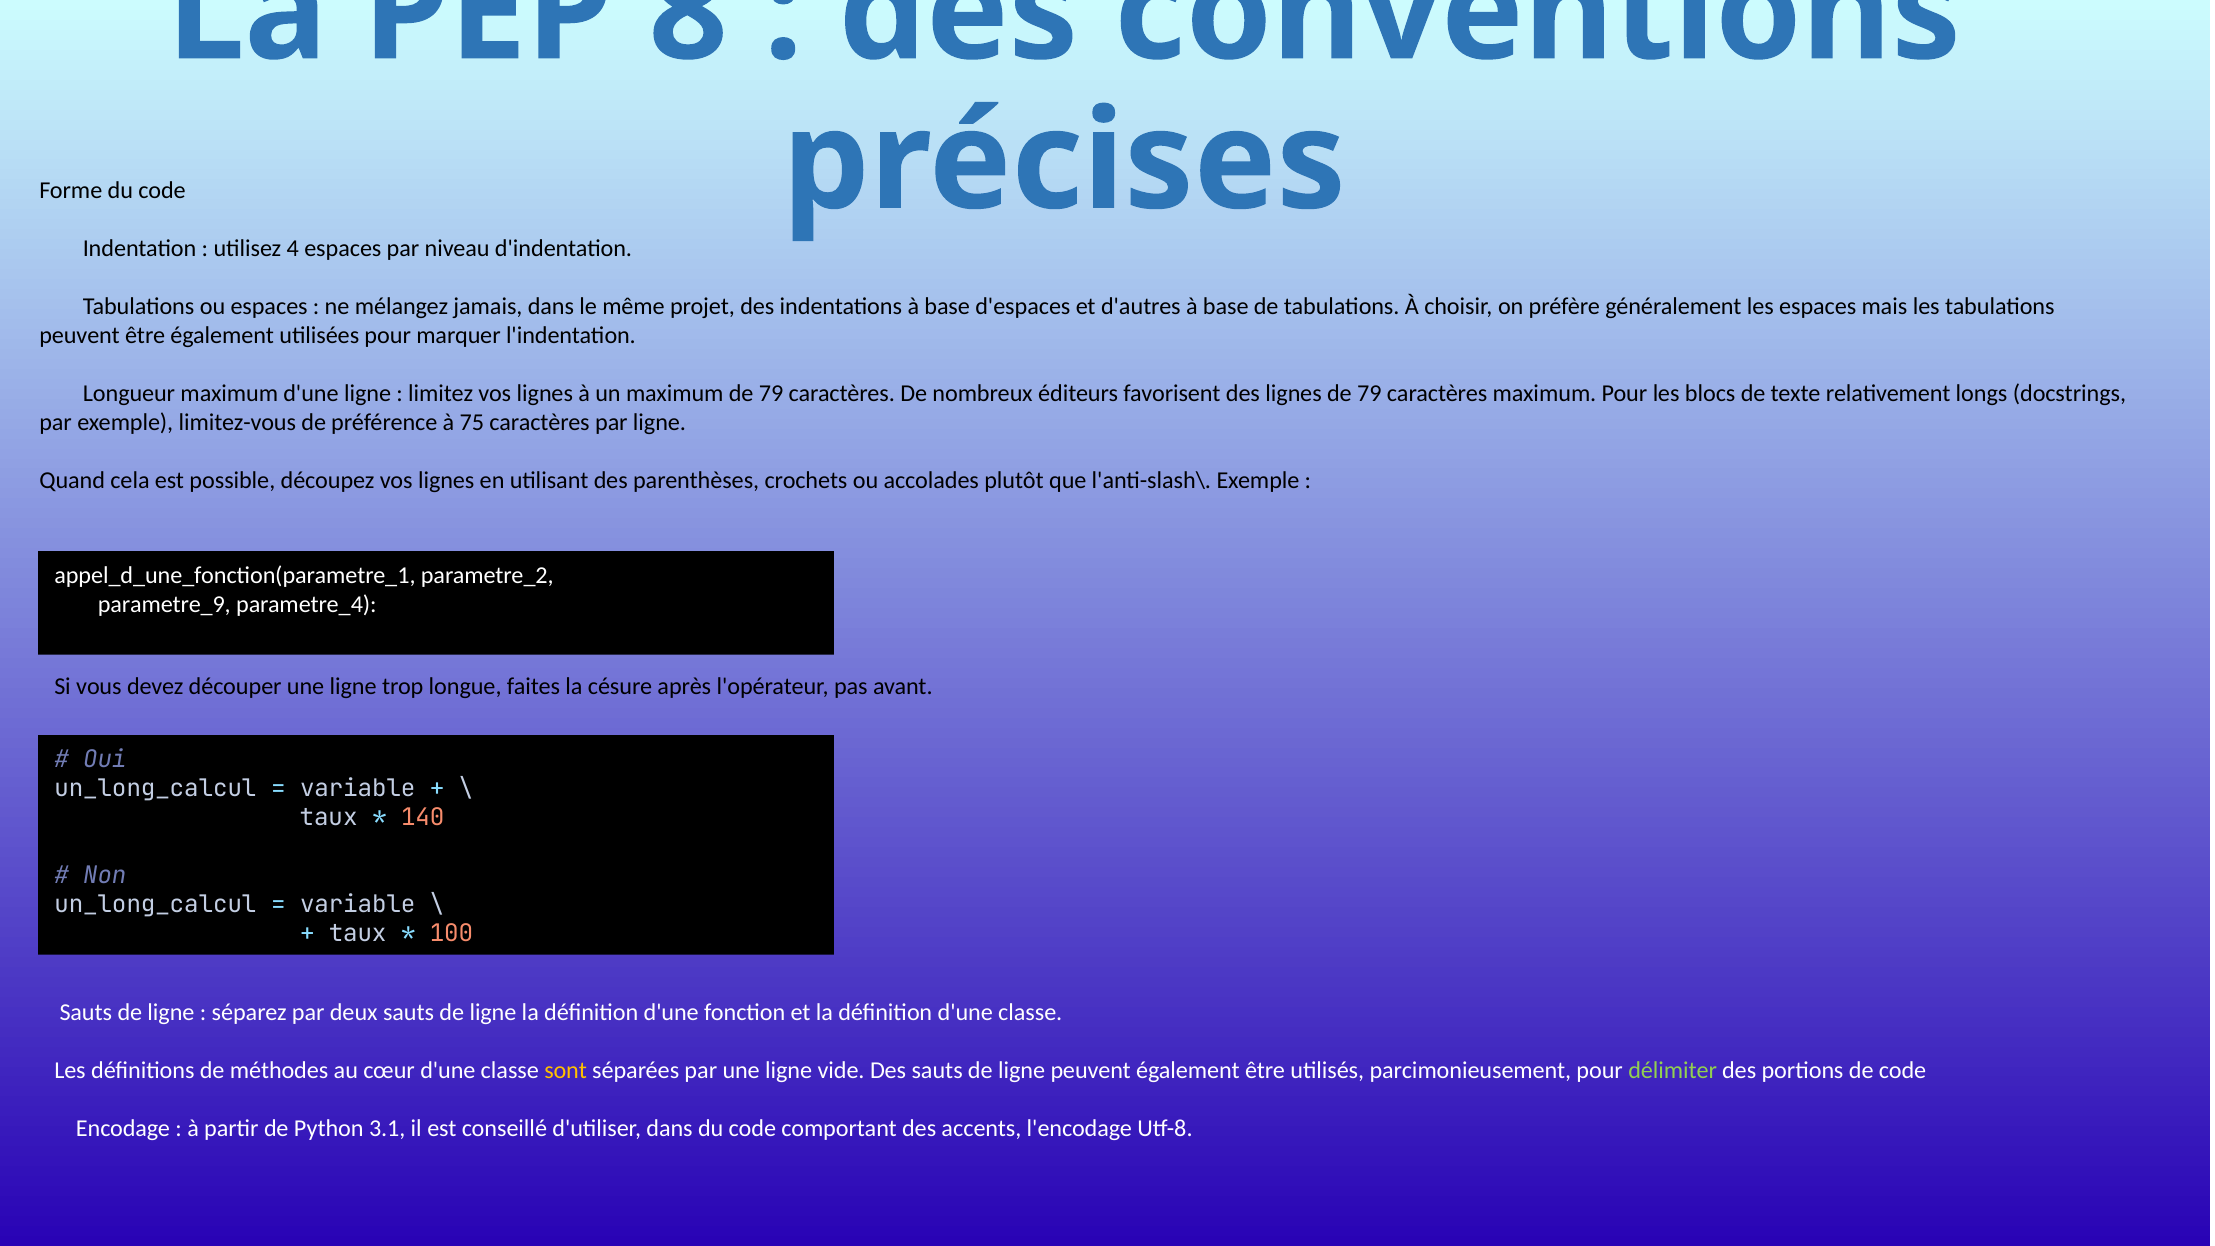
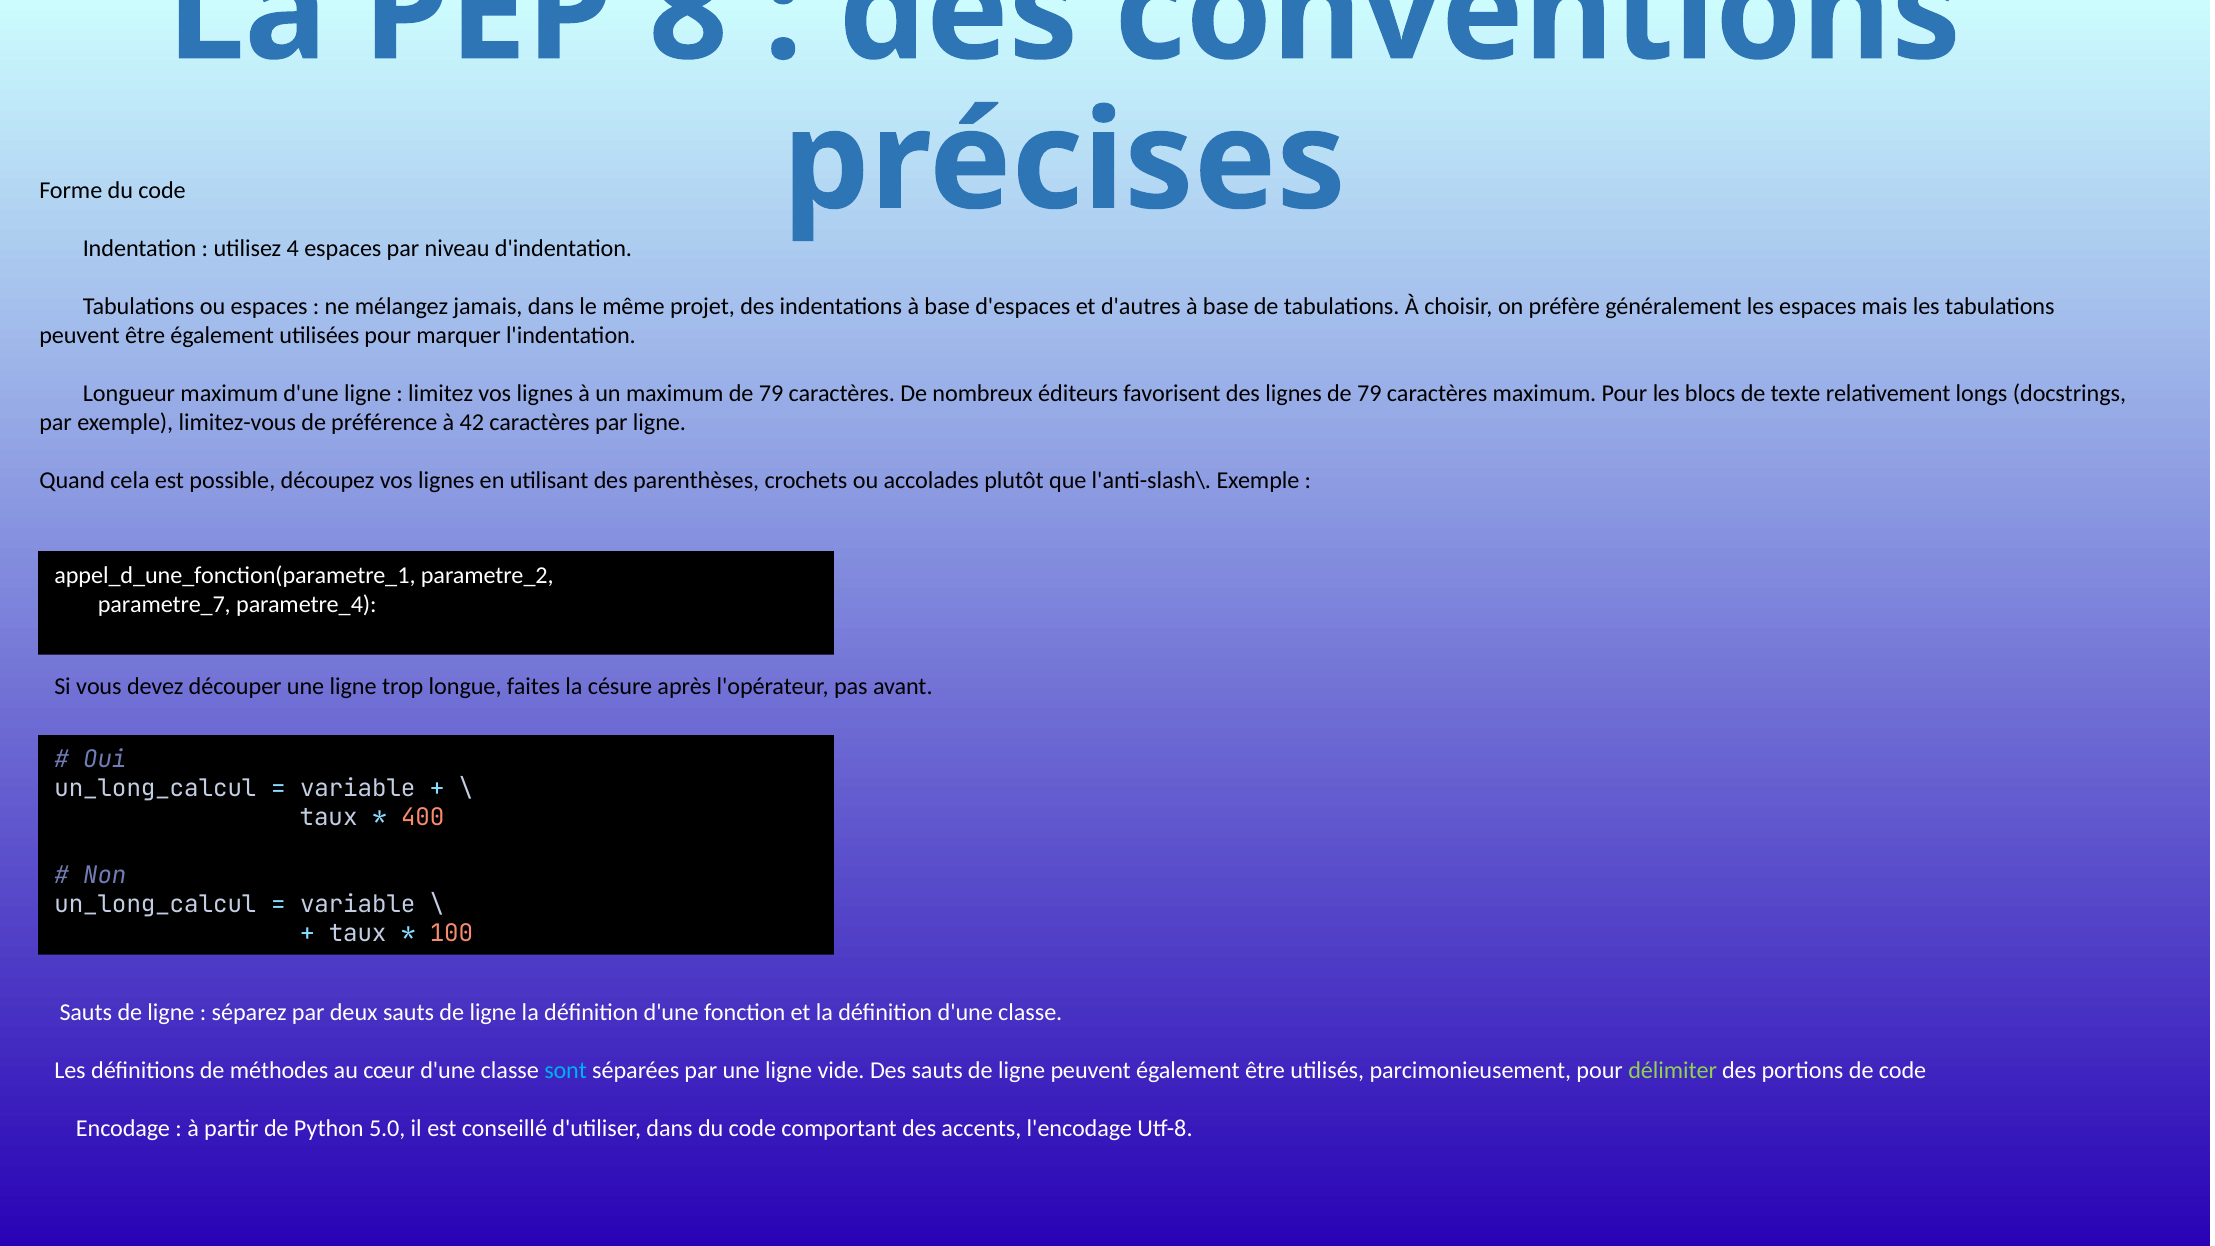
75: 75 -> 42
parametre_9: parametre_9 -> parametre_7
140: 140 -> 400
sont colour: yellow -> light blue
3.1: 3.1 -> 5.0
